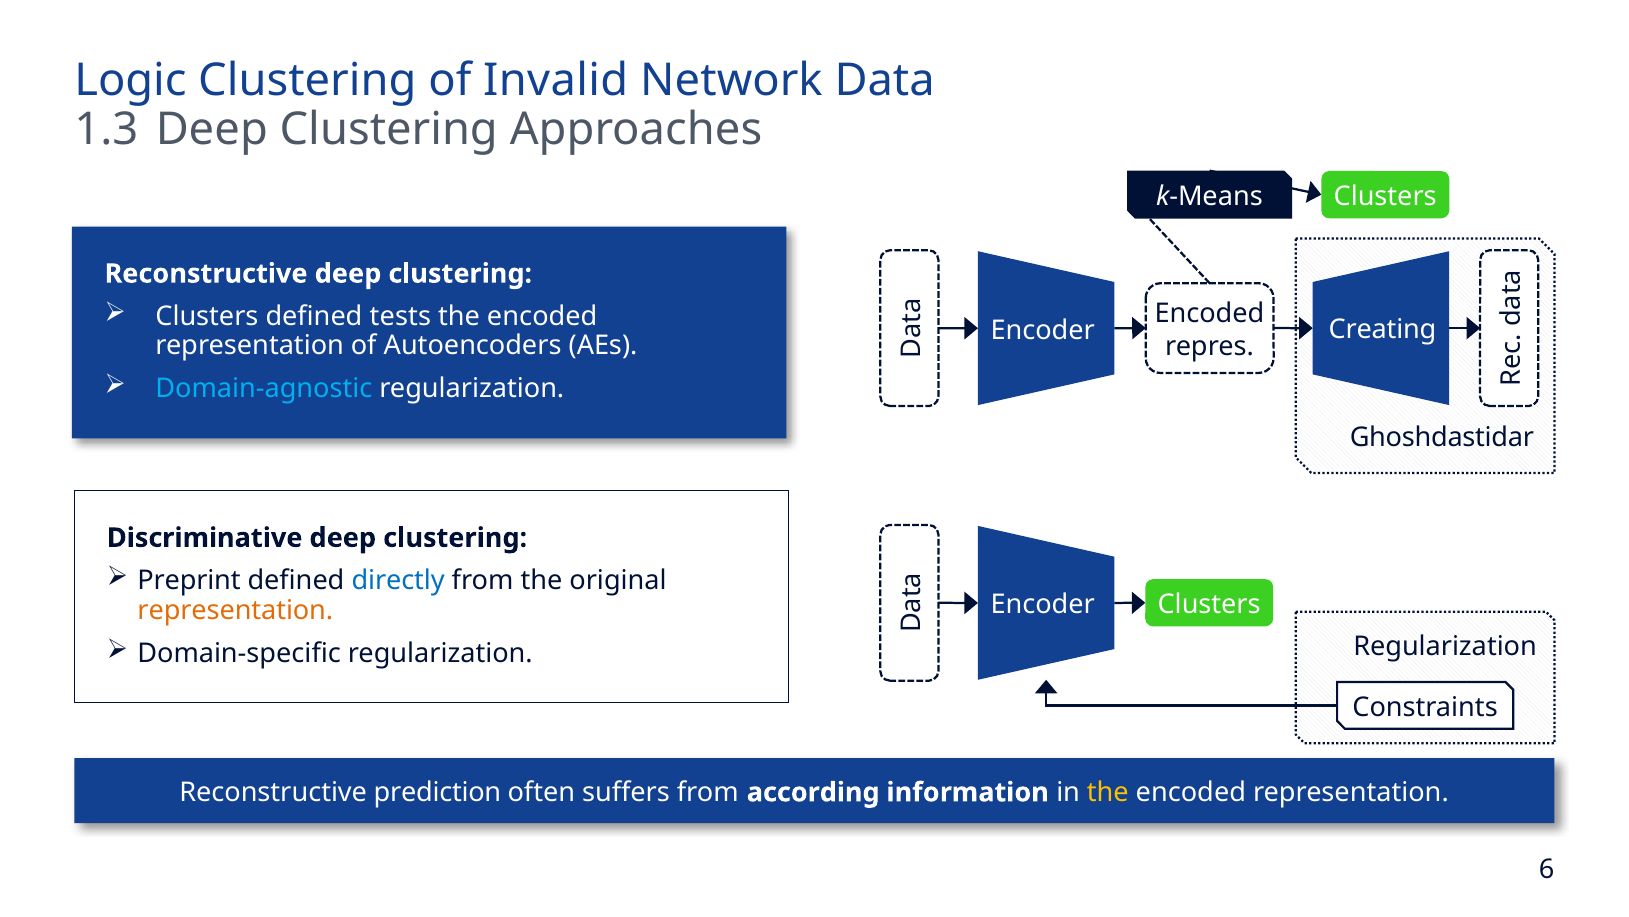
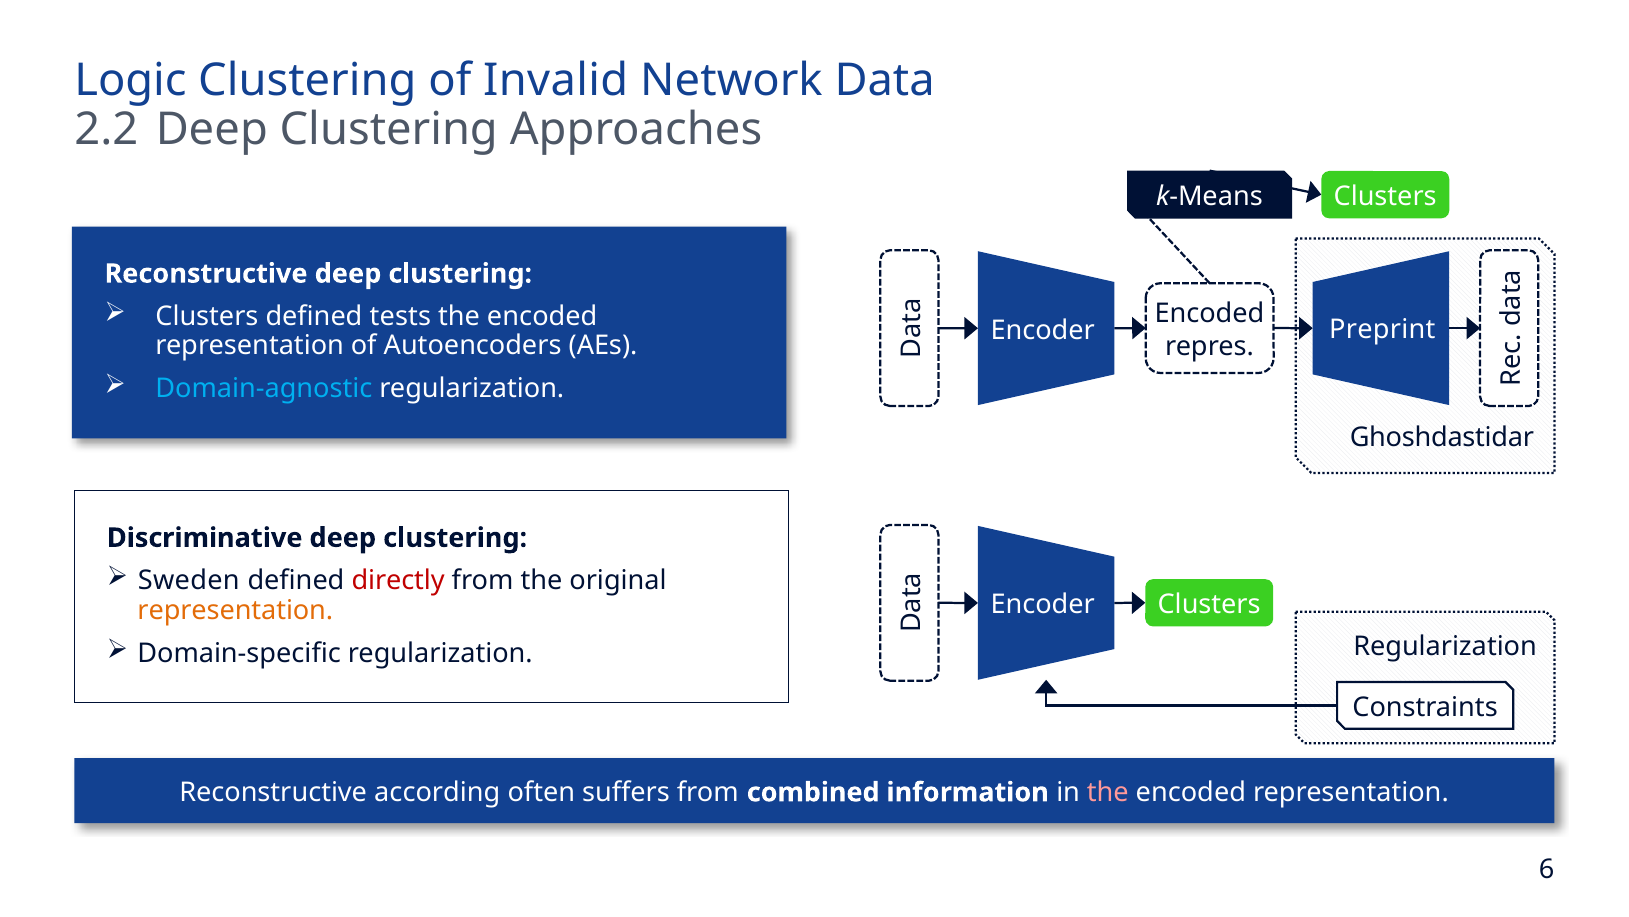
1.3: 1.3 -> 2.2
Creating: Creating -> Preprint
Preprint: Preprint -> Sweden
directly colour: blue -> red
prediction: prediction -> according
according: according -> combined
the at (1108, 792) colour: yellow -> pink
